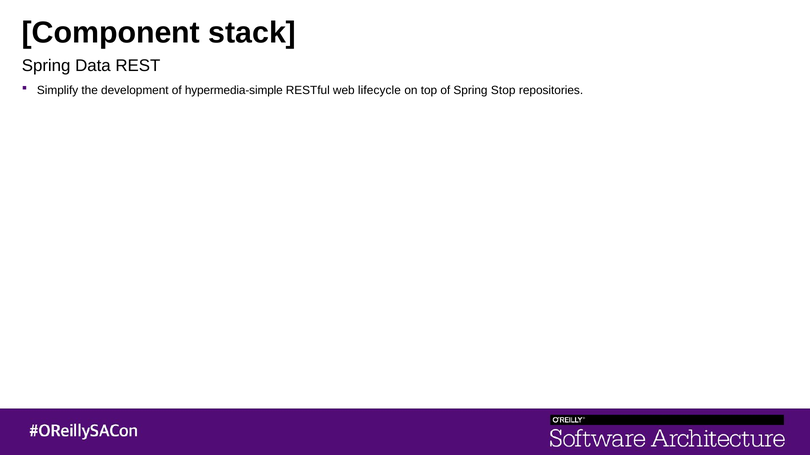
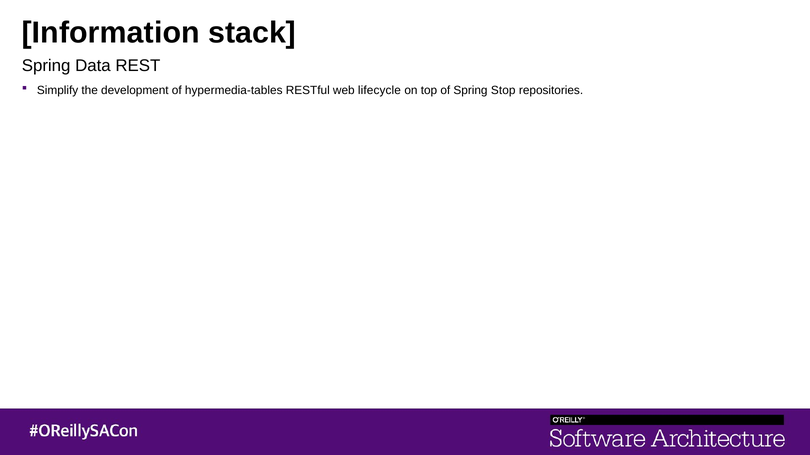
Component: Component -> Information
hypermedia-simple: hypermedia-simple -> hypermedia-tables
